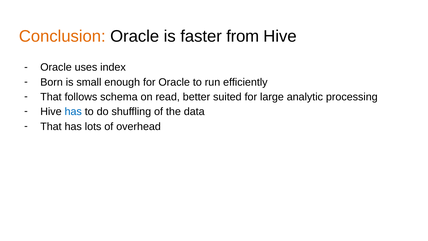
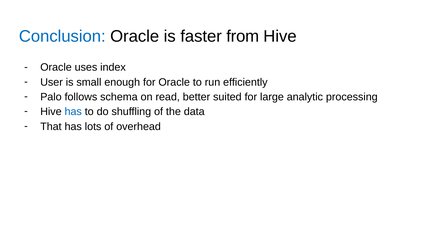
Conclusion colour: orange -> blue
Born: Born -> User
That at (51, 97): That -> Palo
